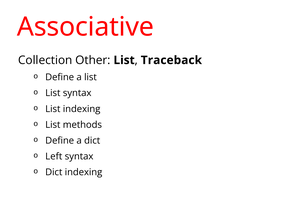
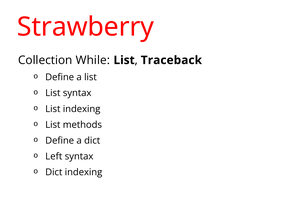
Associative: Associative -> Strawberry
Other: Other -> While
